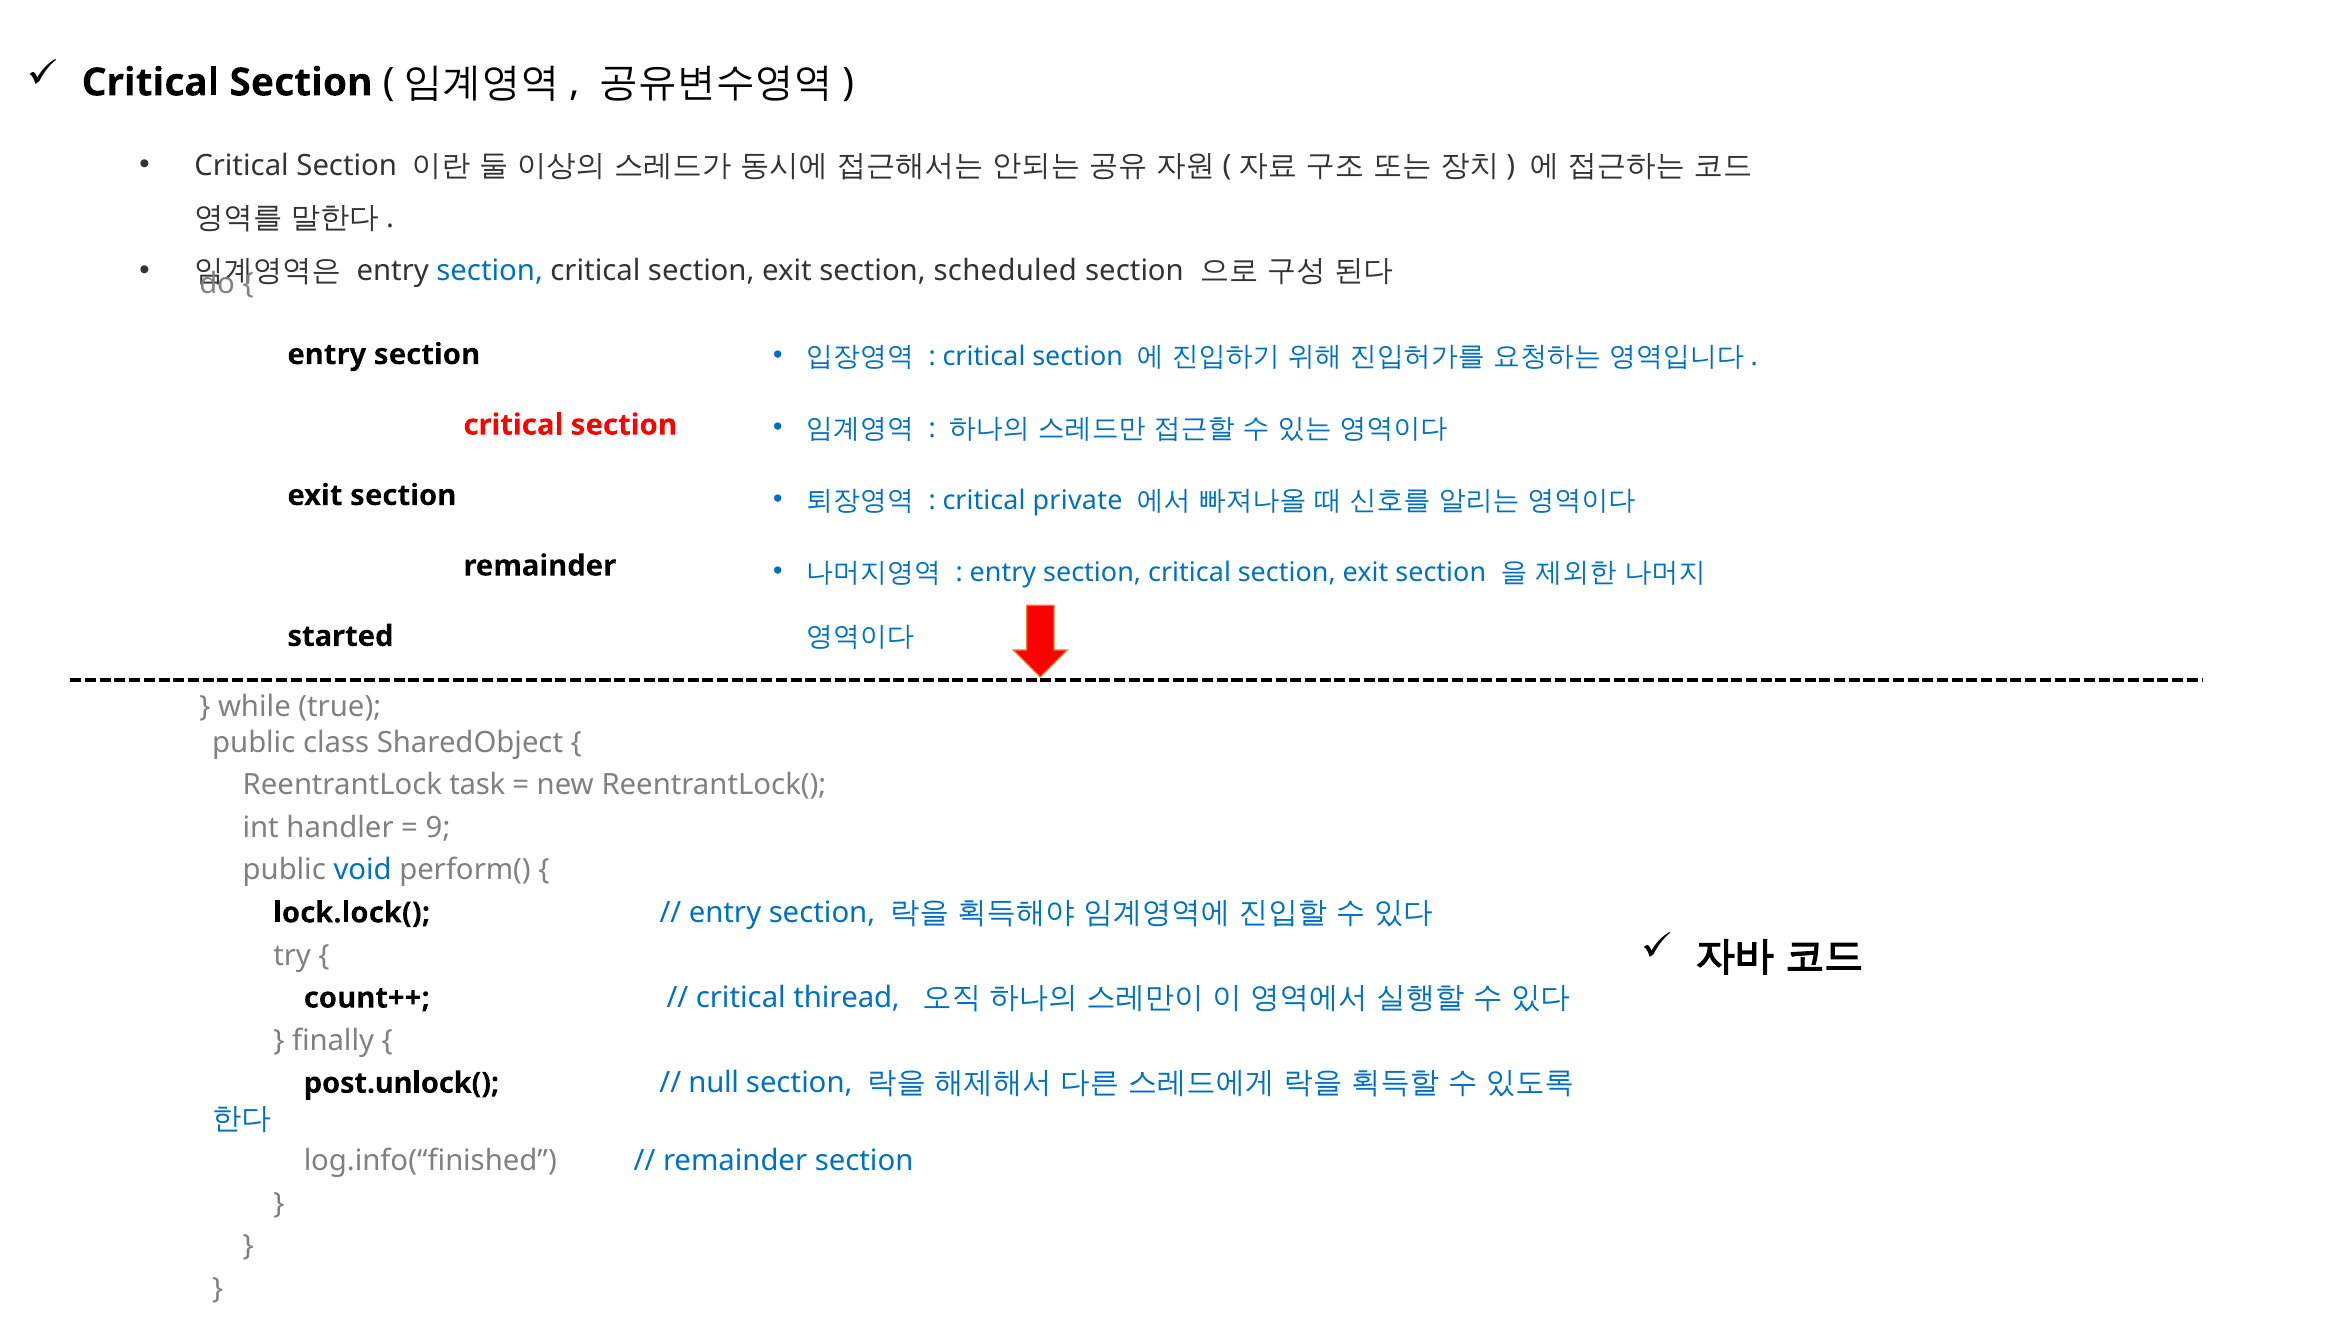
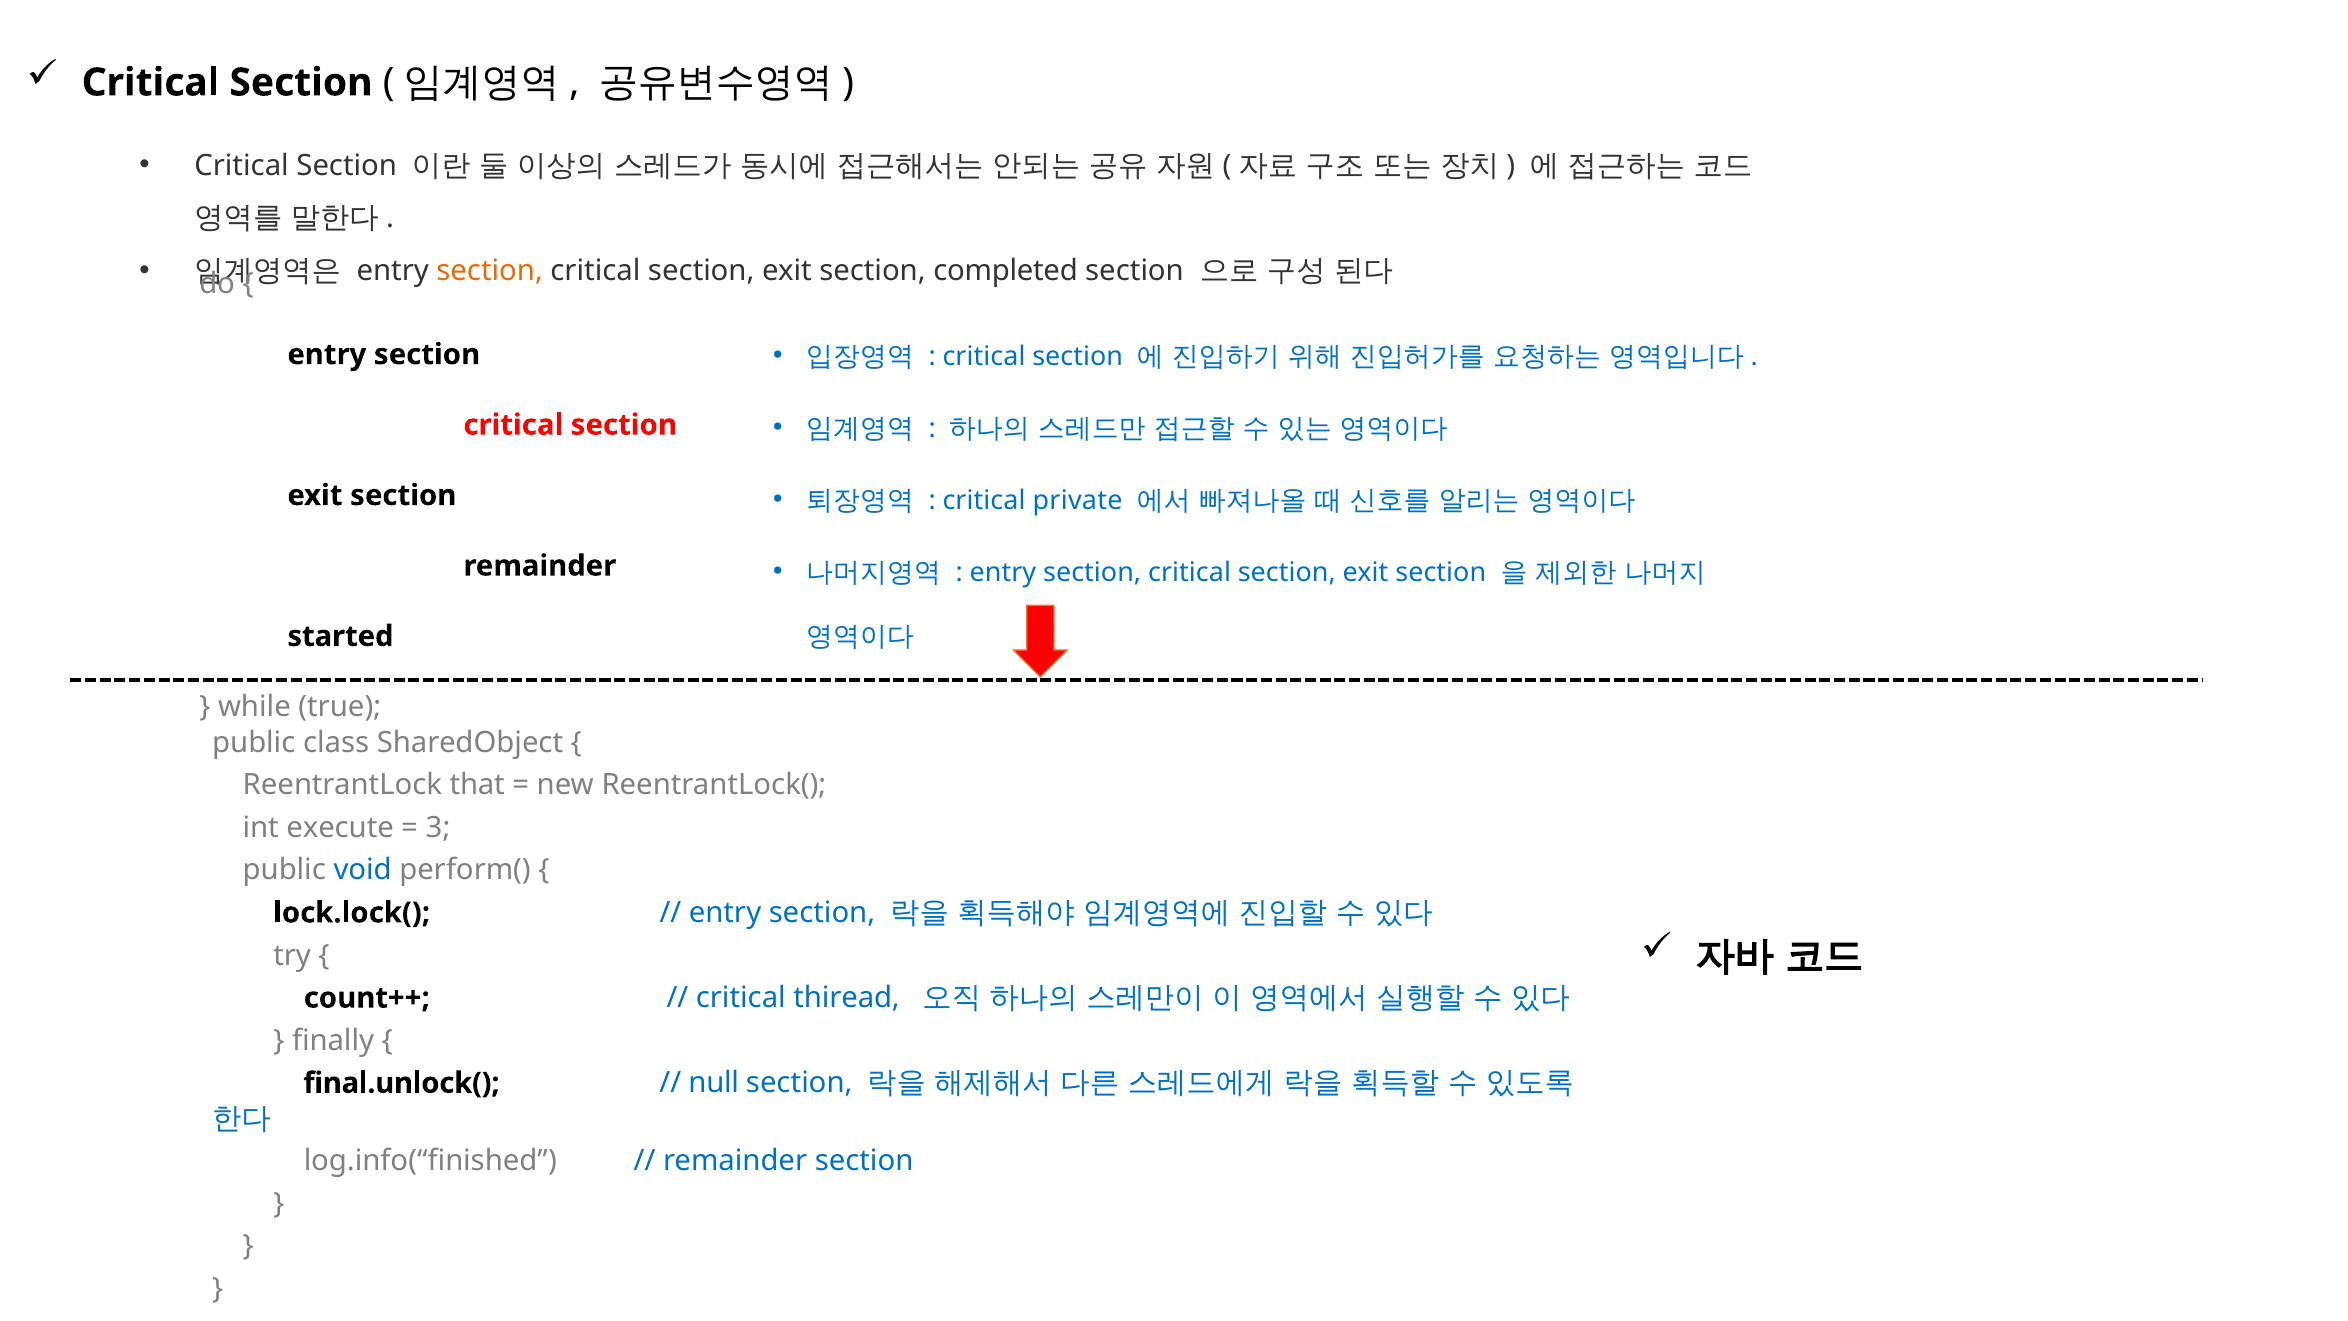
section at (490, 271) colour: blue -> orange
scheduled: scheduled -> completed
task: task -> that
handler: handler -> execute
9: 9 -> 3
post.unlock(: post.unlock( -> final.unlock(
